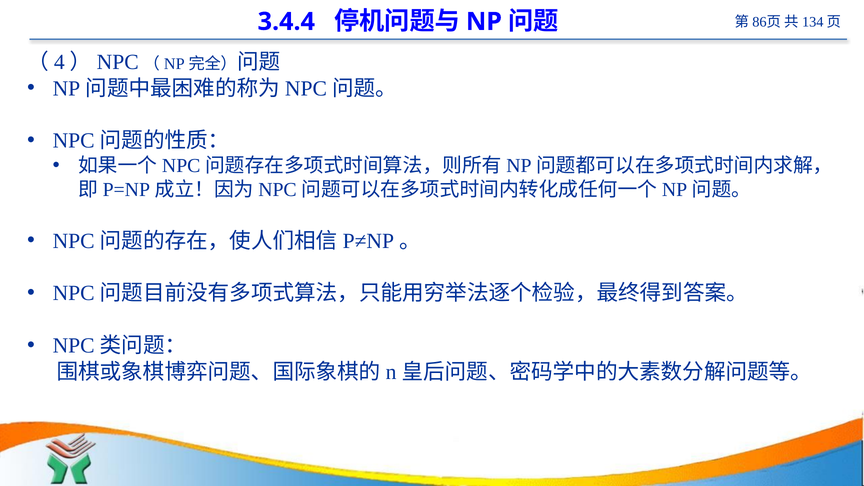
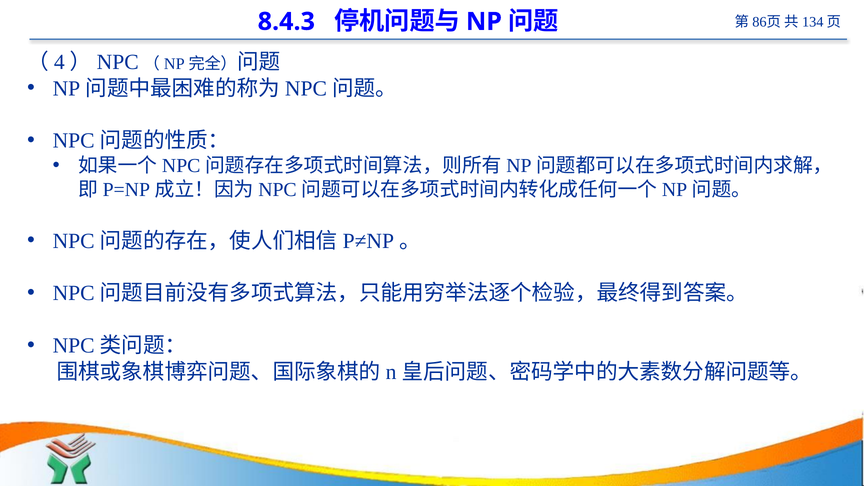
3.4.4: 3.4.4 -> 8.4.3
